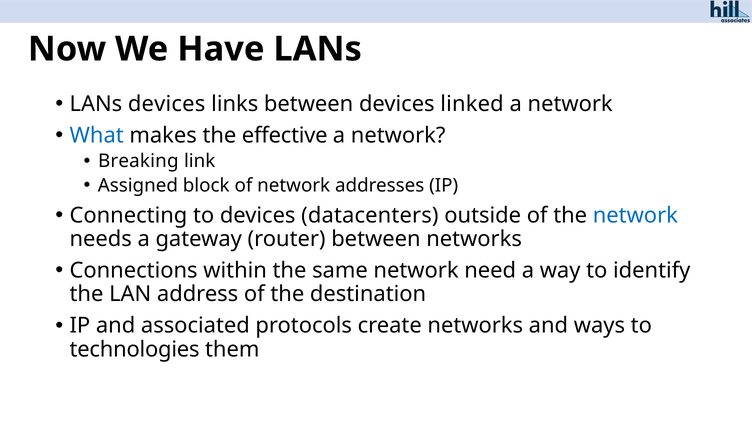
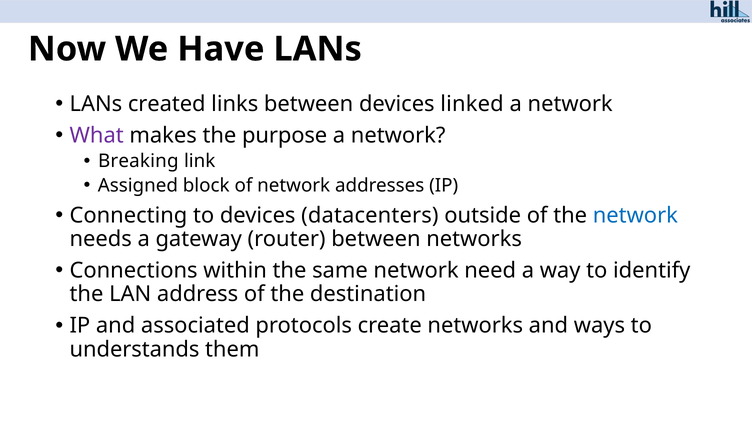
LANs devices: devices -> created
What colour: blue -> purple
effective: effective -> purpose
technologies: technologies -> understands
